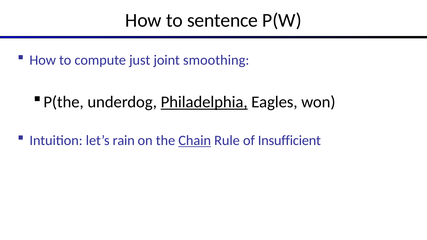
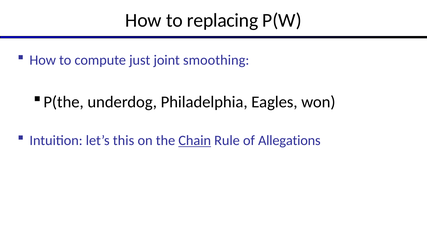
sentence: sentence -> replacing
Philadelphia underline: present -> none
rain: rain -> this
Insufficient: Insufficient -> Allegations
